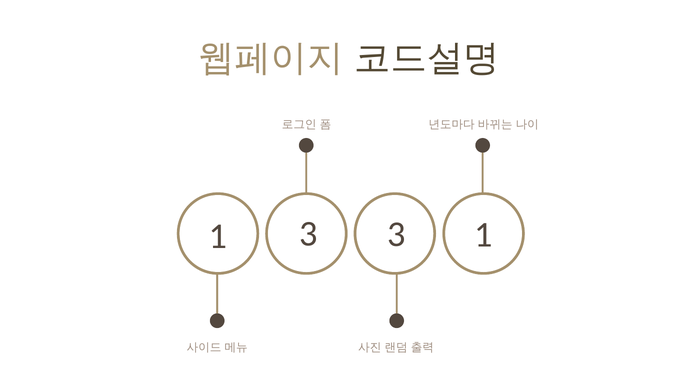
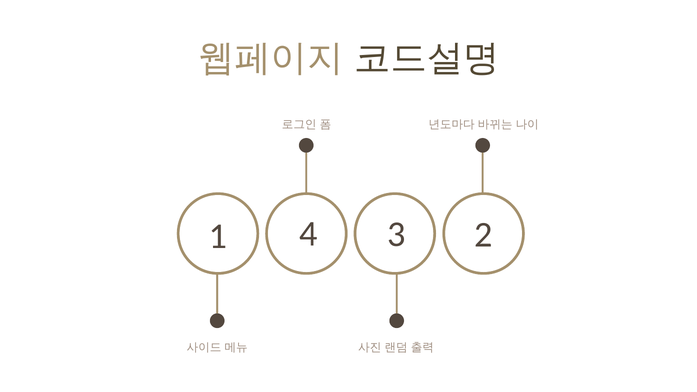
1 3: 3 -> 4
3 1: 1 -> 2
